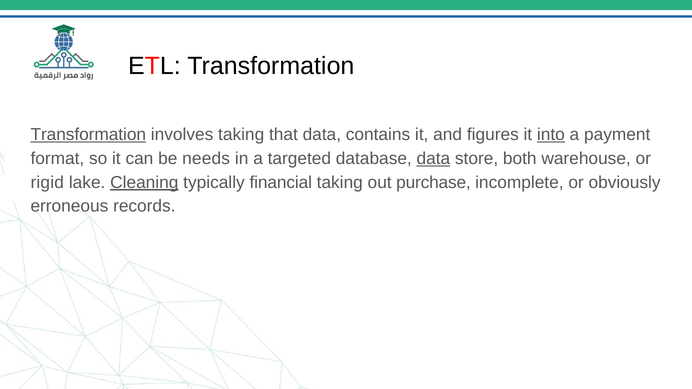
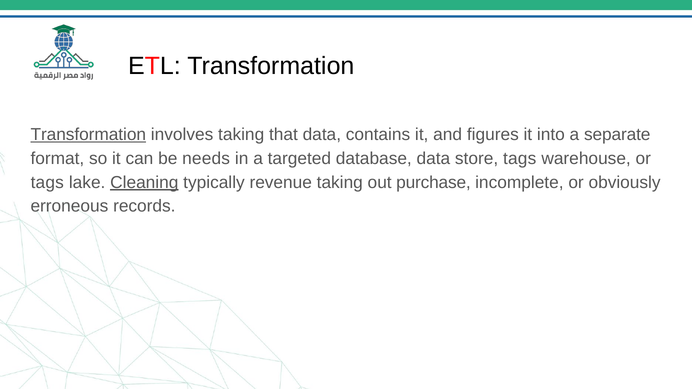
into underline: present -> none
payment: payment -> separate
data at (433, 159) underline: present -> none
store both: both -> tags
rigid at (47, 182): rigid -> tags
financial: financial -> revenue
